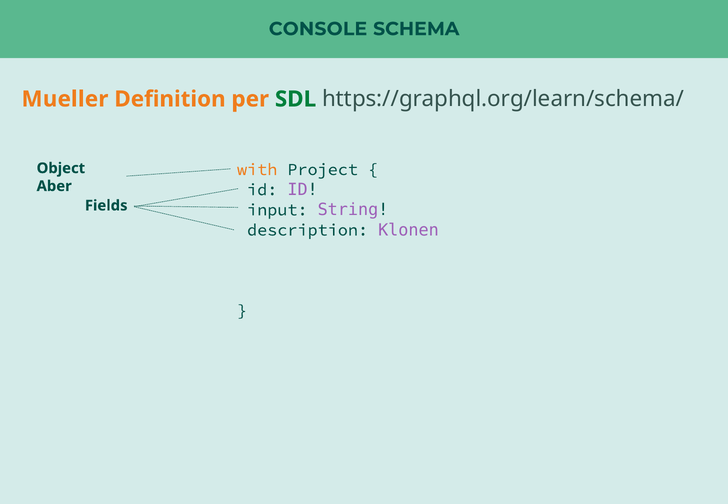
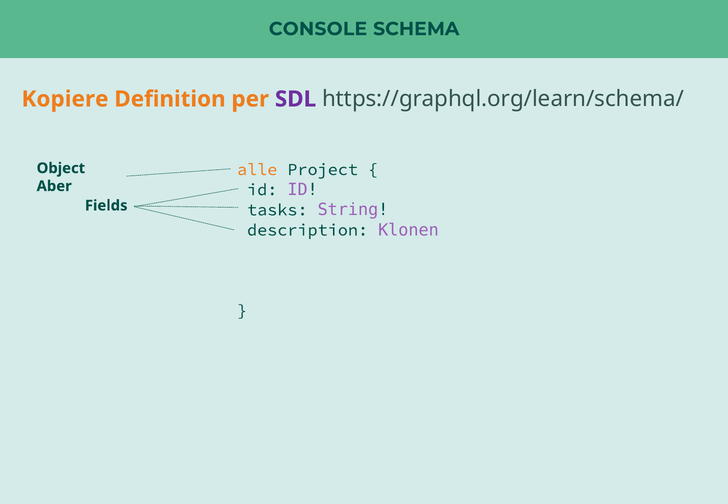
Mueller: Mueller -> Kopiere
SDL colour: green -> purple
with: with -> alle
input: input -> tasks
